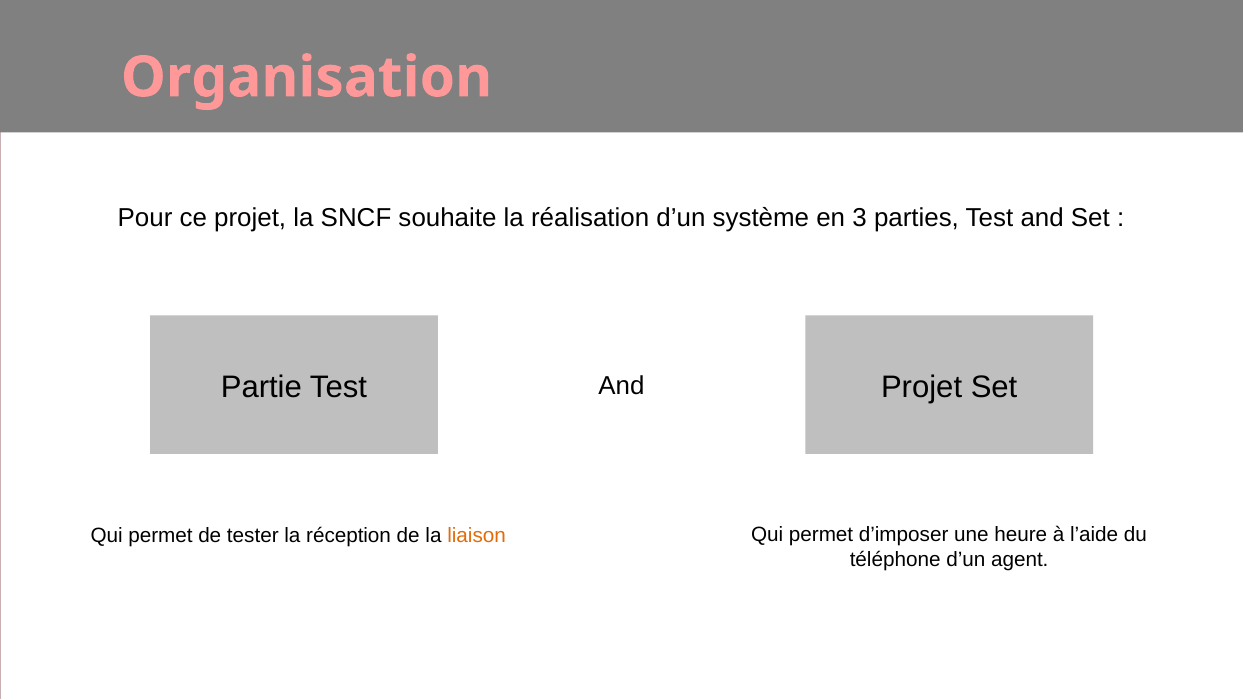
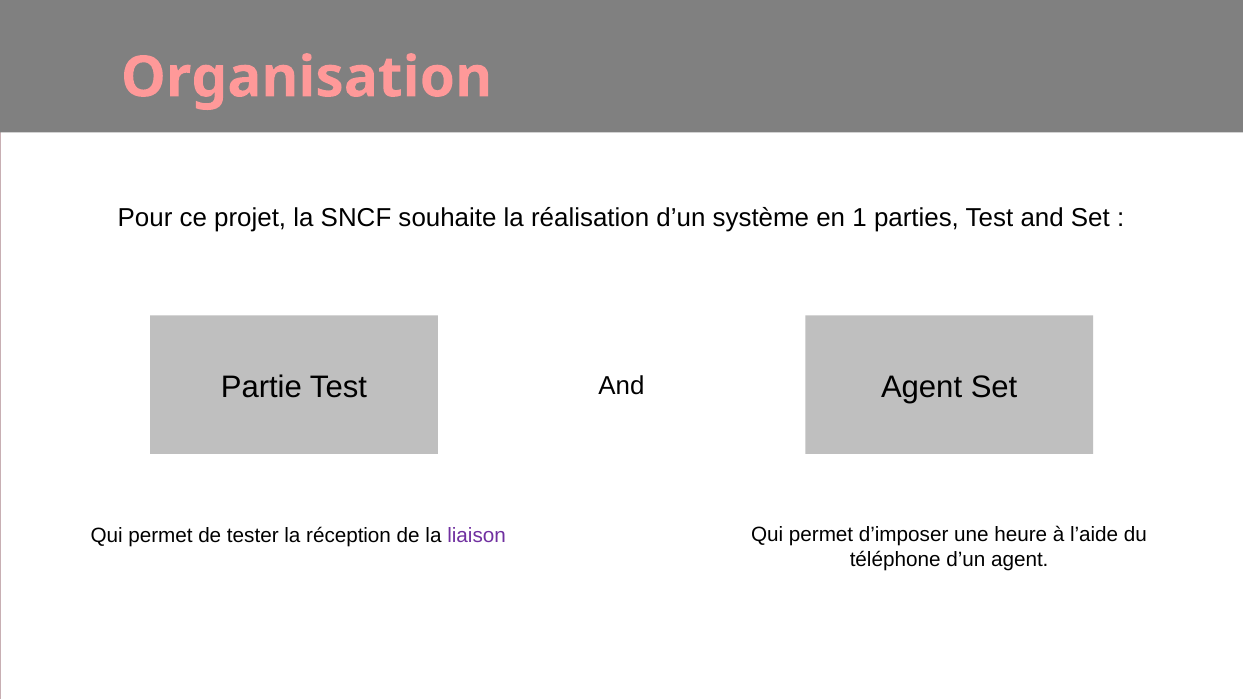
3: 3 -> 1
Test Projet: Projet -> Agent
liaison colour: orange -> purple
